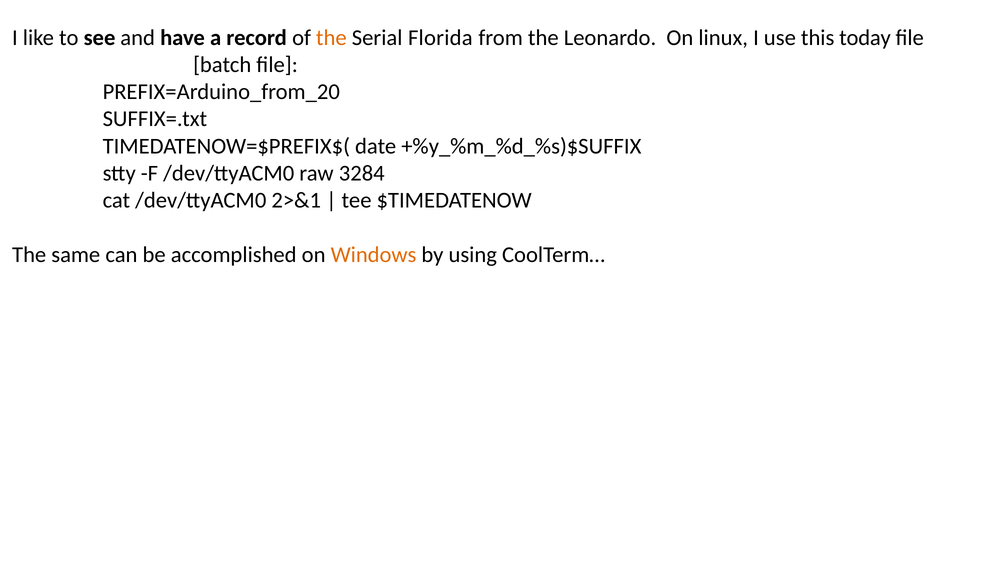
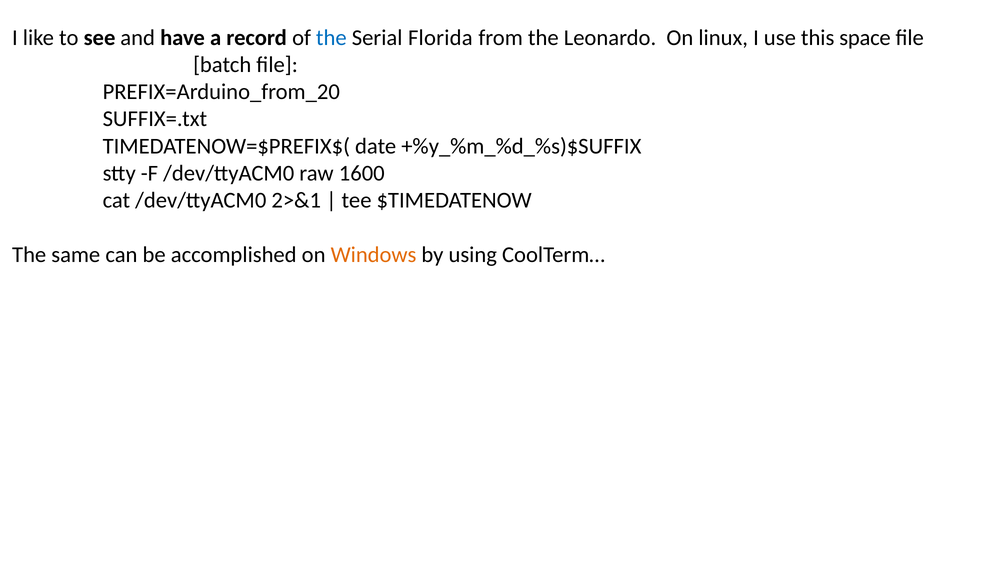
the at (331, 38) colour: orange -> blue
today: today -> space
3284: 3284 -> 1600
